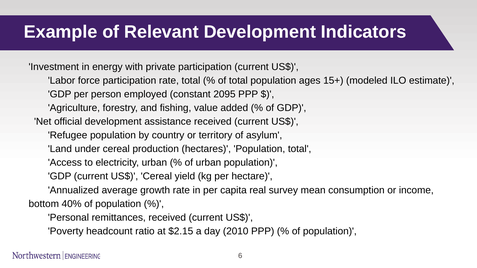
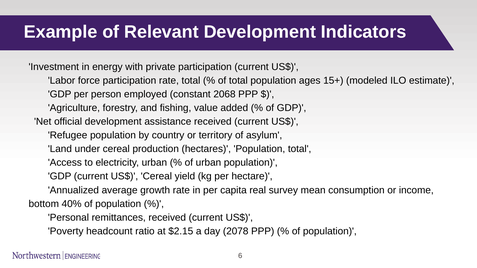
2095: 2095 -> 2068
2010: 2010 -> 2078
